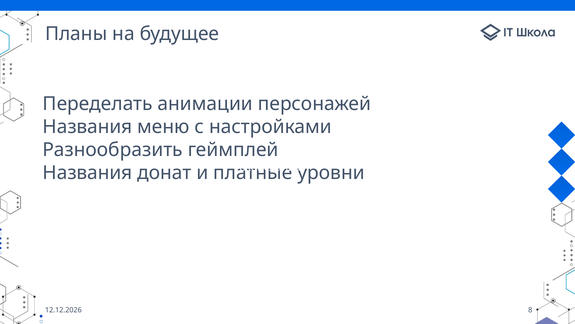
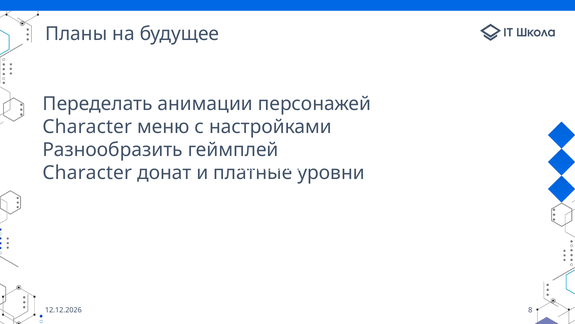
Названия at (87, 127): Названия -> Character
Названия at (87, 173): Названия -> Character
